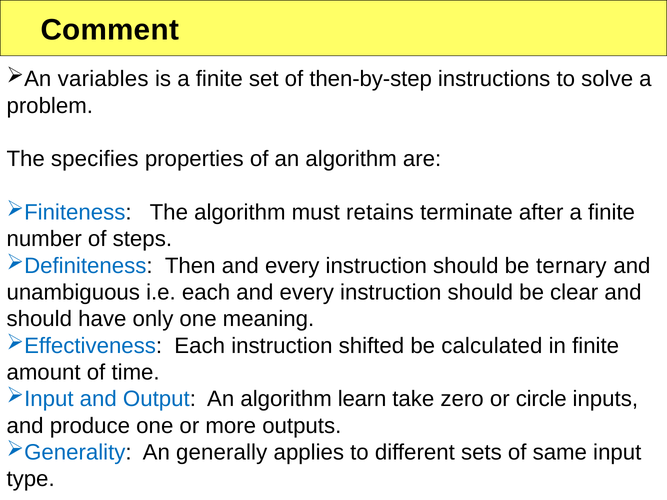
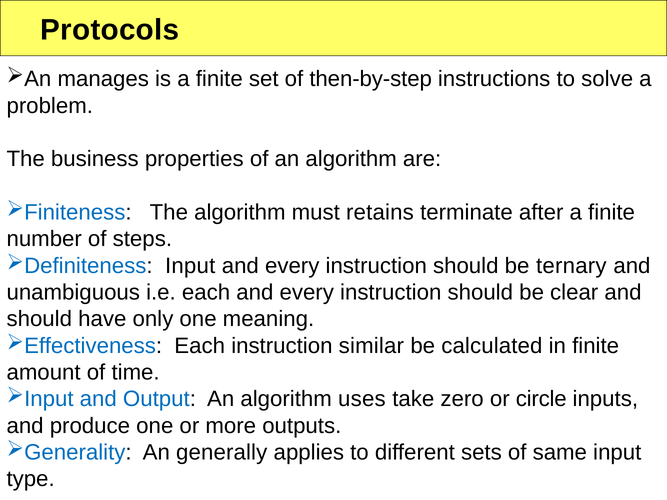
Comment: Comment -> Protocols
variables: variables -> manages
specifies: specifies -> business
Then at (190, 266): Then -> Input
shifted: shifted -> similar
learn: learn -> uses
